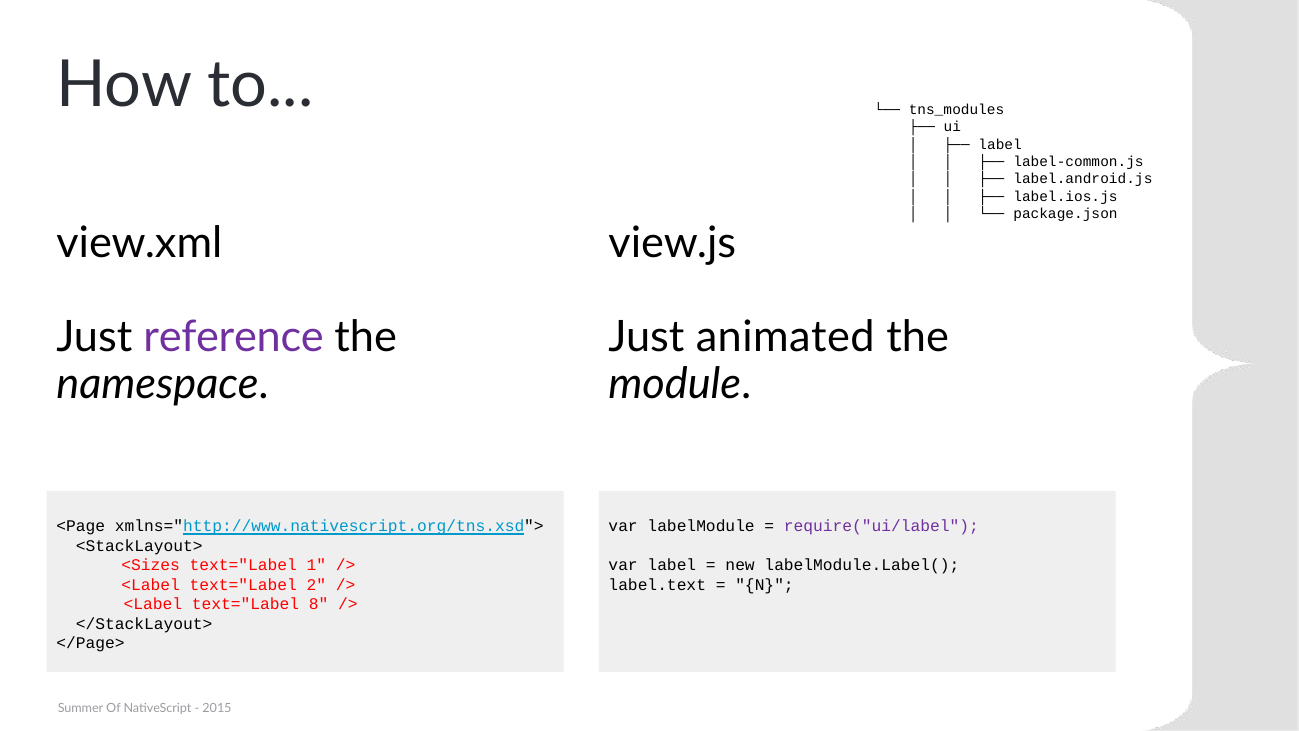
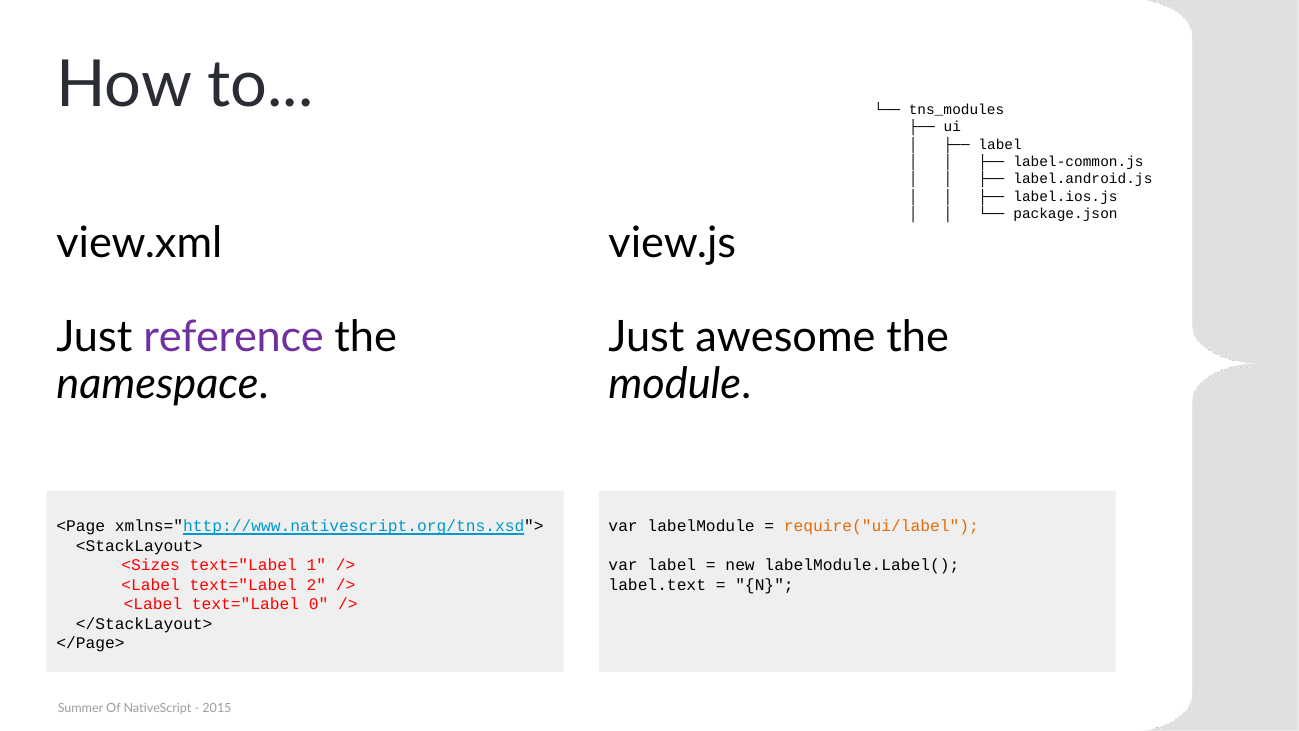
animated: animated -> awesome
require("ui/label colour: purple -> orange
8: 8 -> 0
